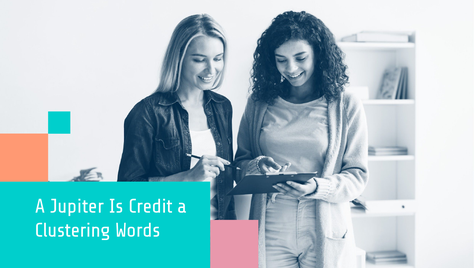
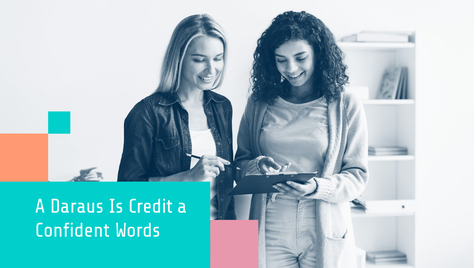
Jupiter: Jupiter -> Daraus
Clustering: Clustering -> Confident
